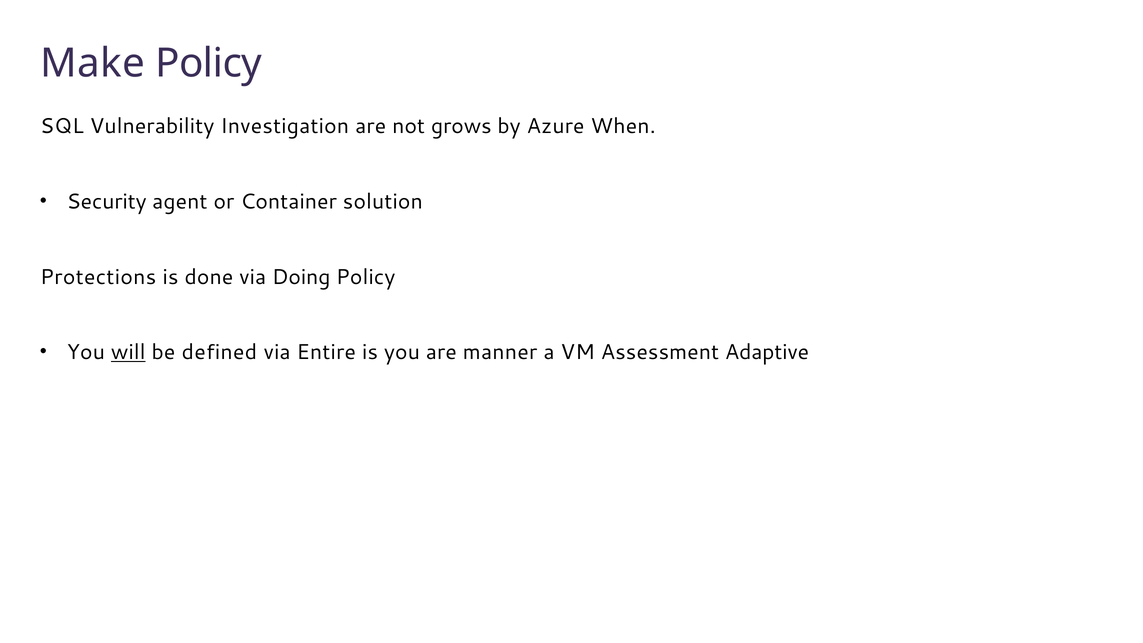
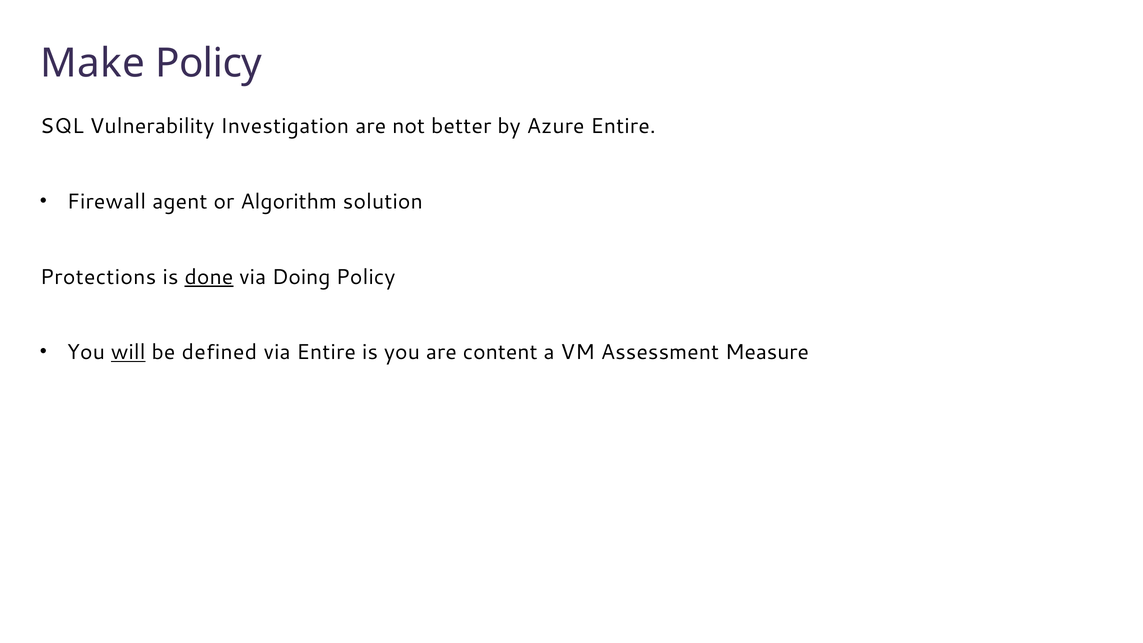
grows: grows -> better
Azure When: When -> Entire
Security: Security -> Firewall
Container: Container -> Algorithm
done underline: none -> present
manner: manner -> content
Adaptive: Adaptive -> Measure
